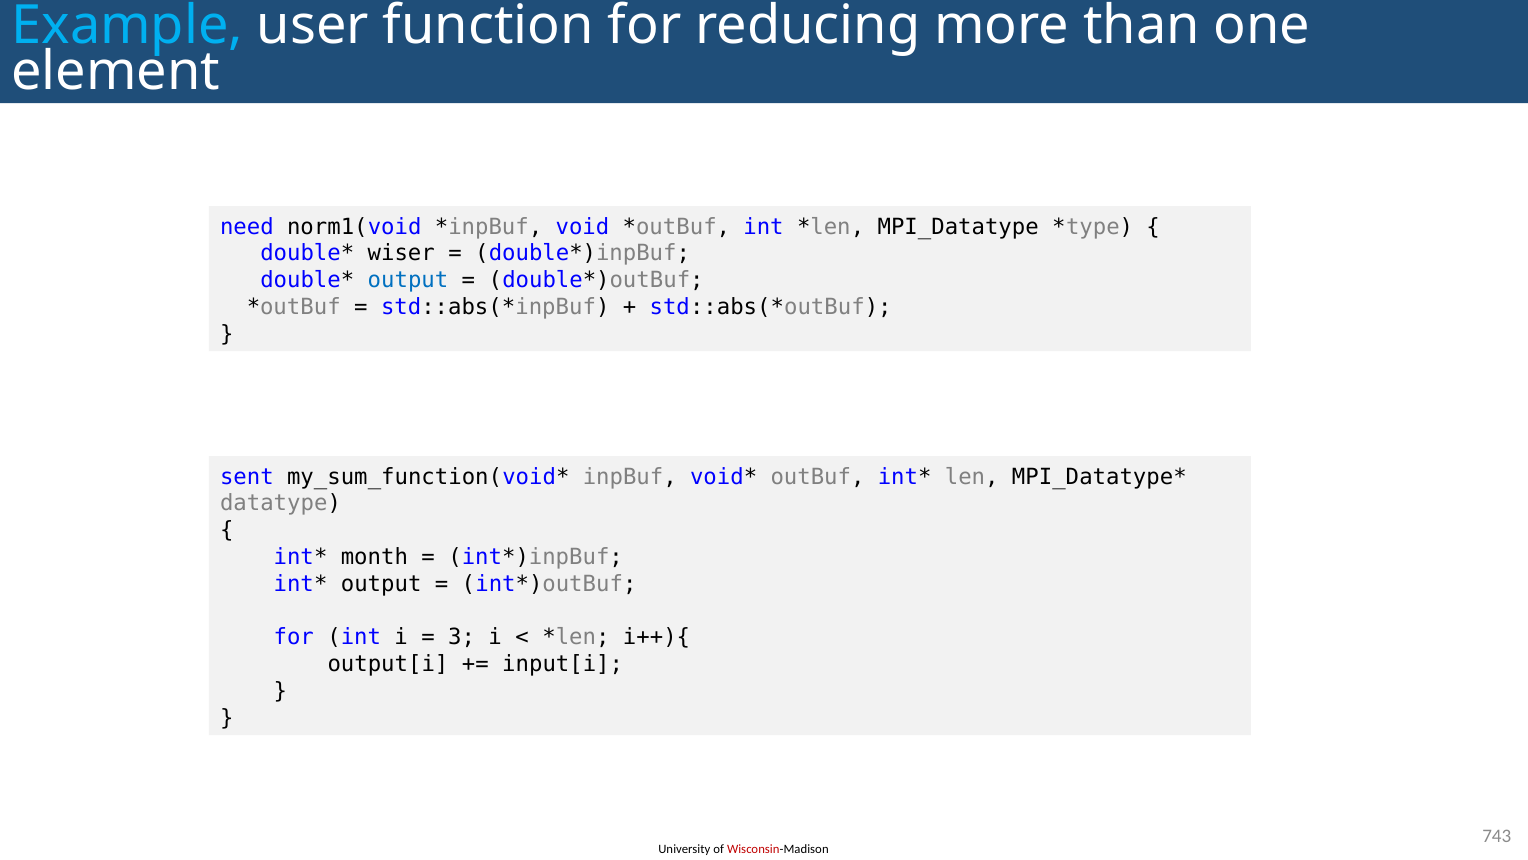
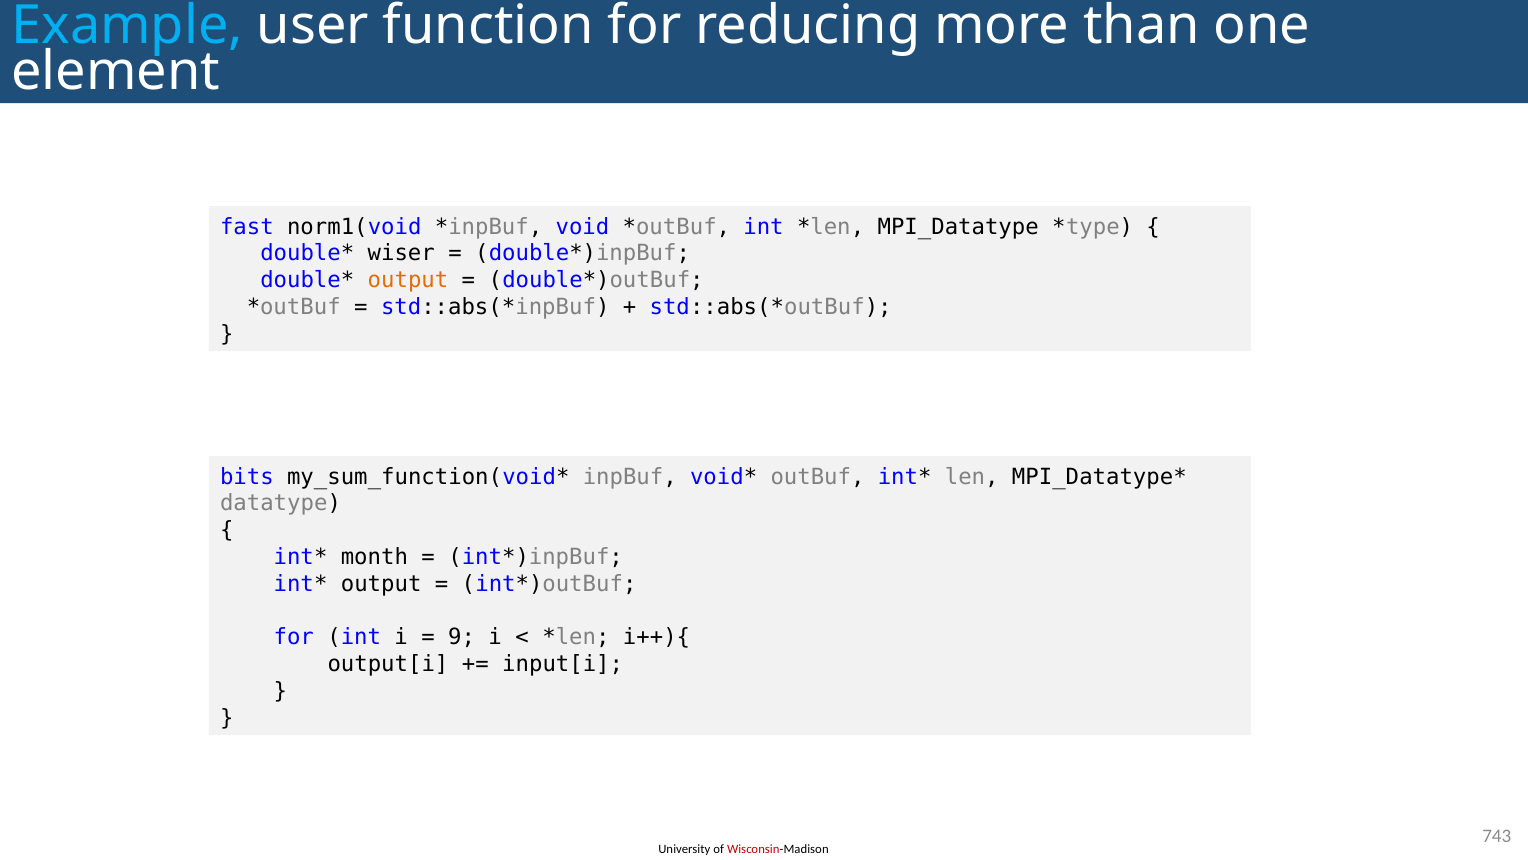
need: need -> fast
output at (408, 280) colour: blue -> orange
sent: sent -> bits
3: 3 -> 9
